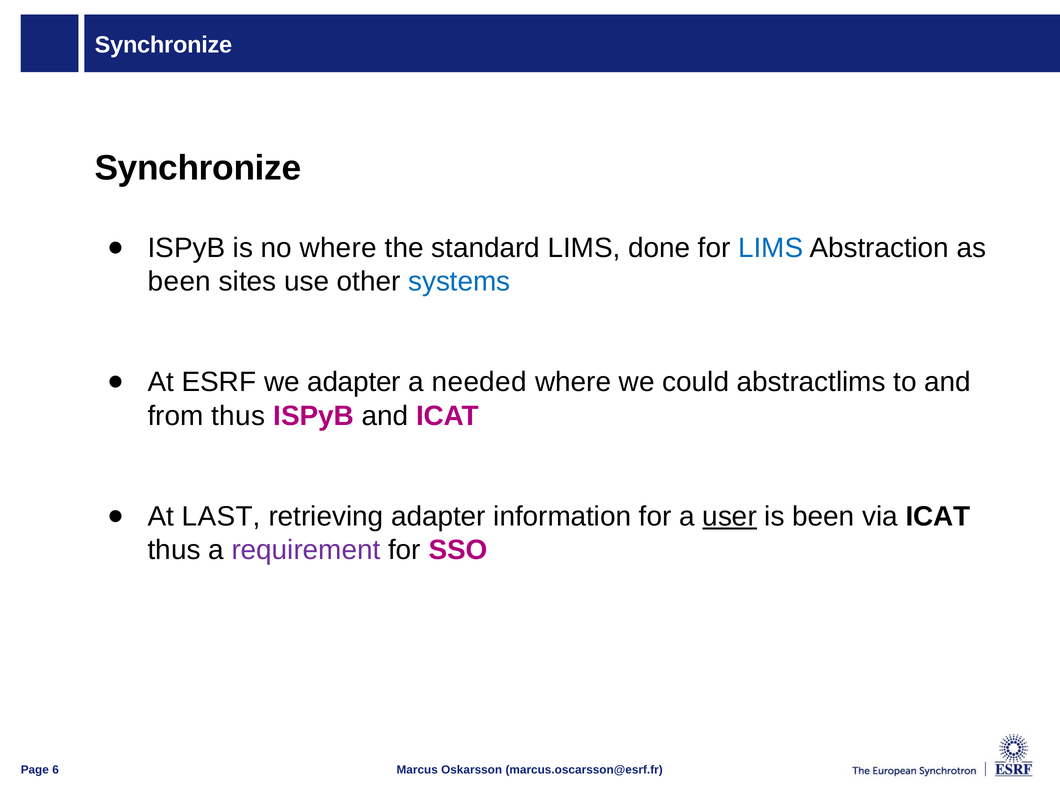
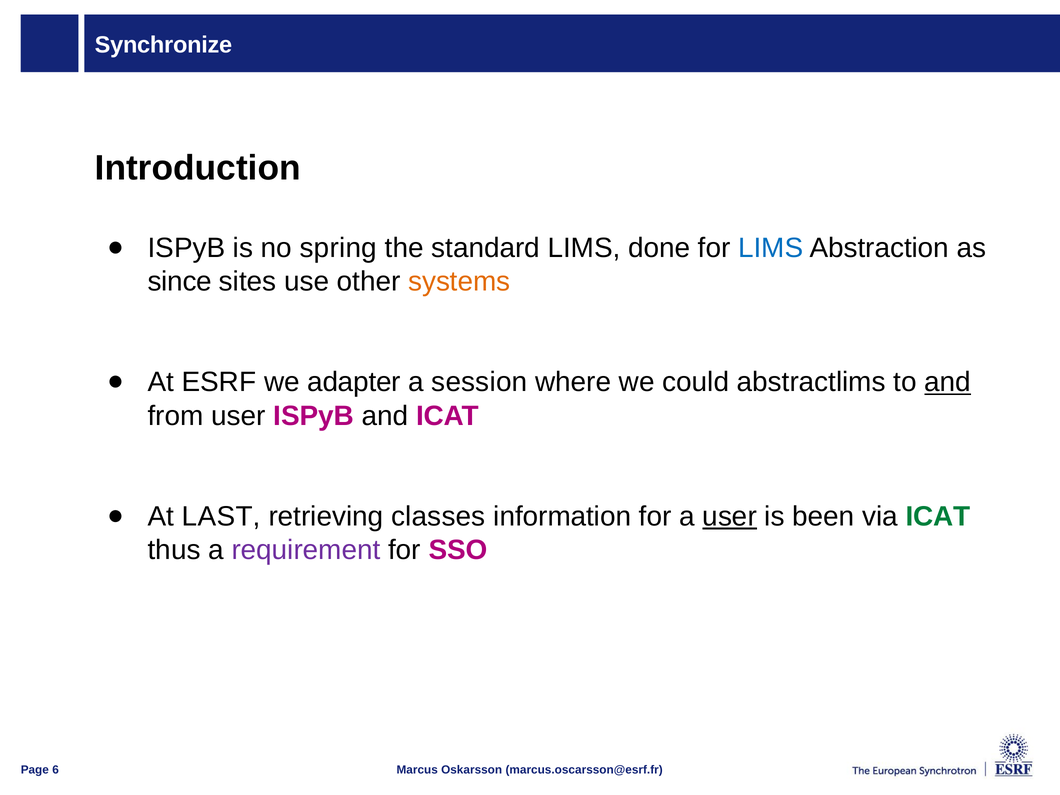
Synchronize at (198, 168): Synchronize -> Introduction
no where: where -> spring
been at (179, 282): been -> since
systems colour: blue -> orange
needed: needed -> session
and at (948, 382) underline: none -> present
from thus: thus -> user
retrieving adapter: adapter -> classes
ICAT at (938, 516) colour: black -> green
